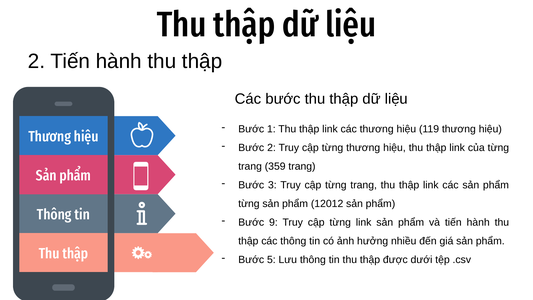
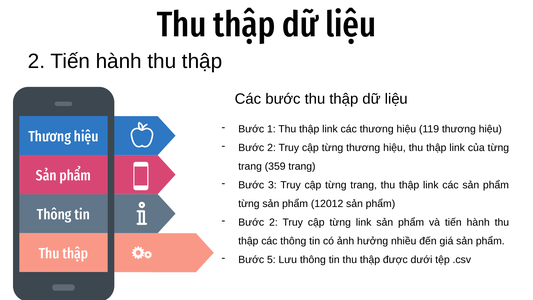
9 at (273, 222): 9 -> 2
